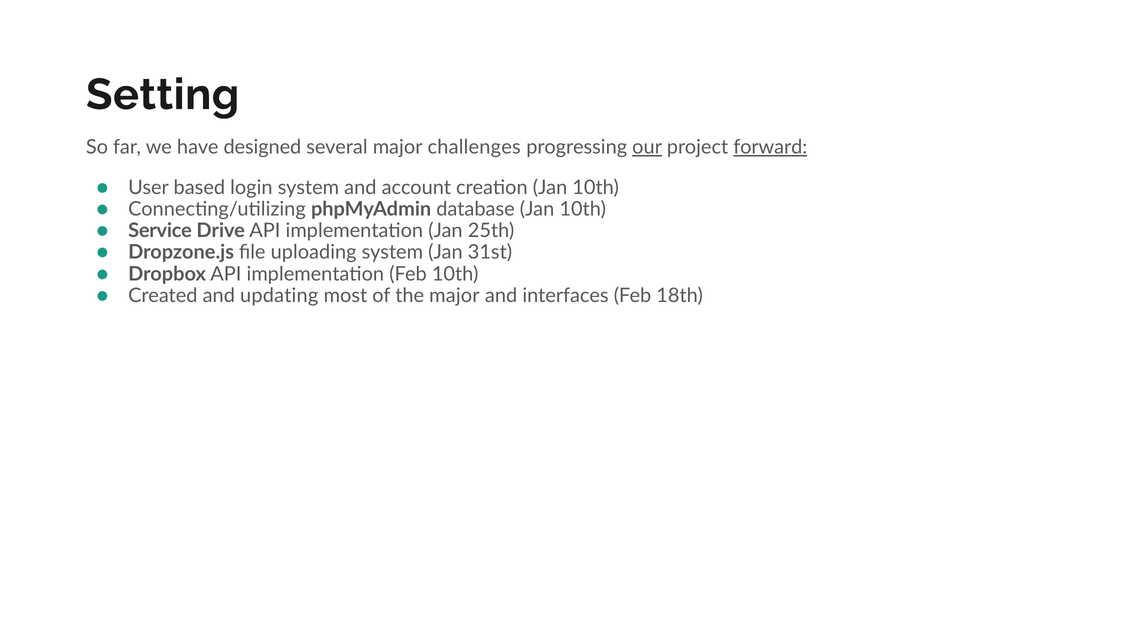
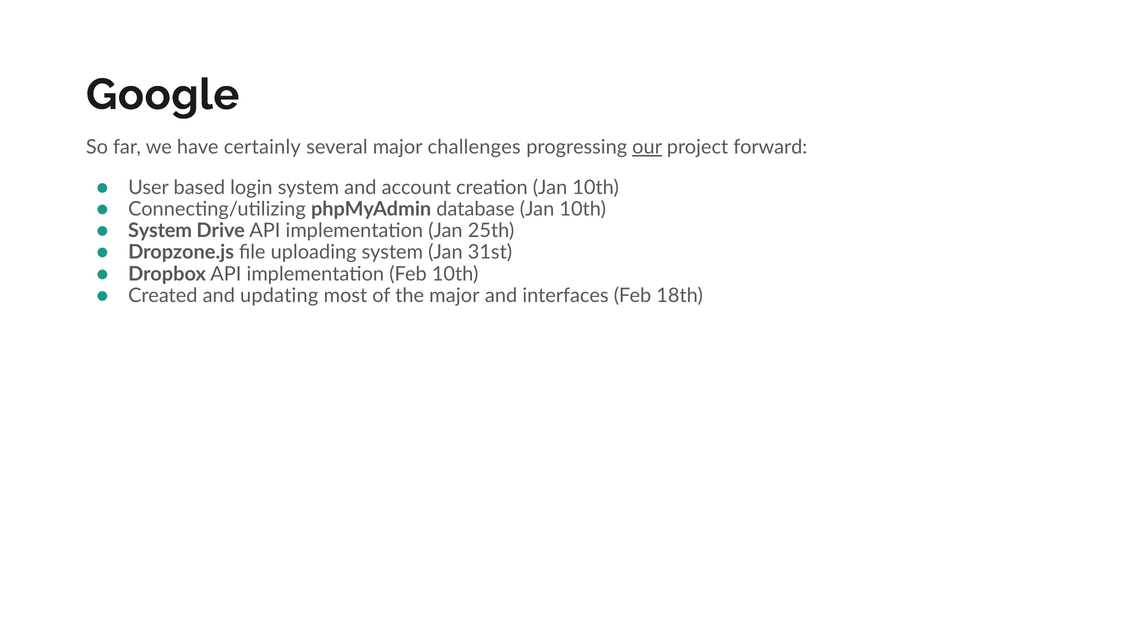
Setting: Setting -> Google
designed: designed -> certainly
forward underline: present -> none
Service at (160, 231): Service -> System
